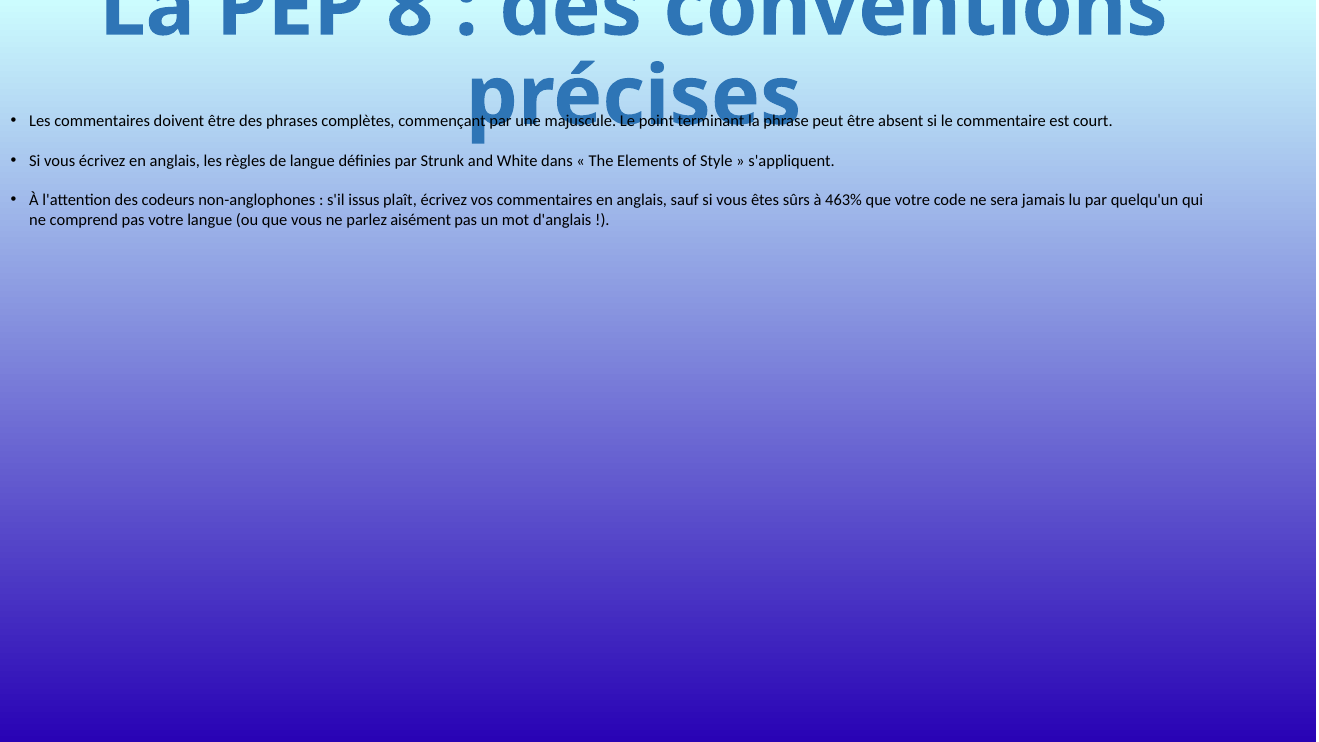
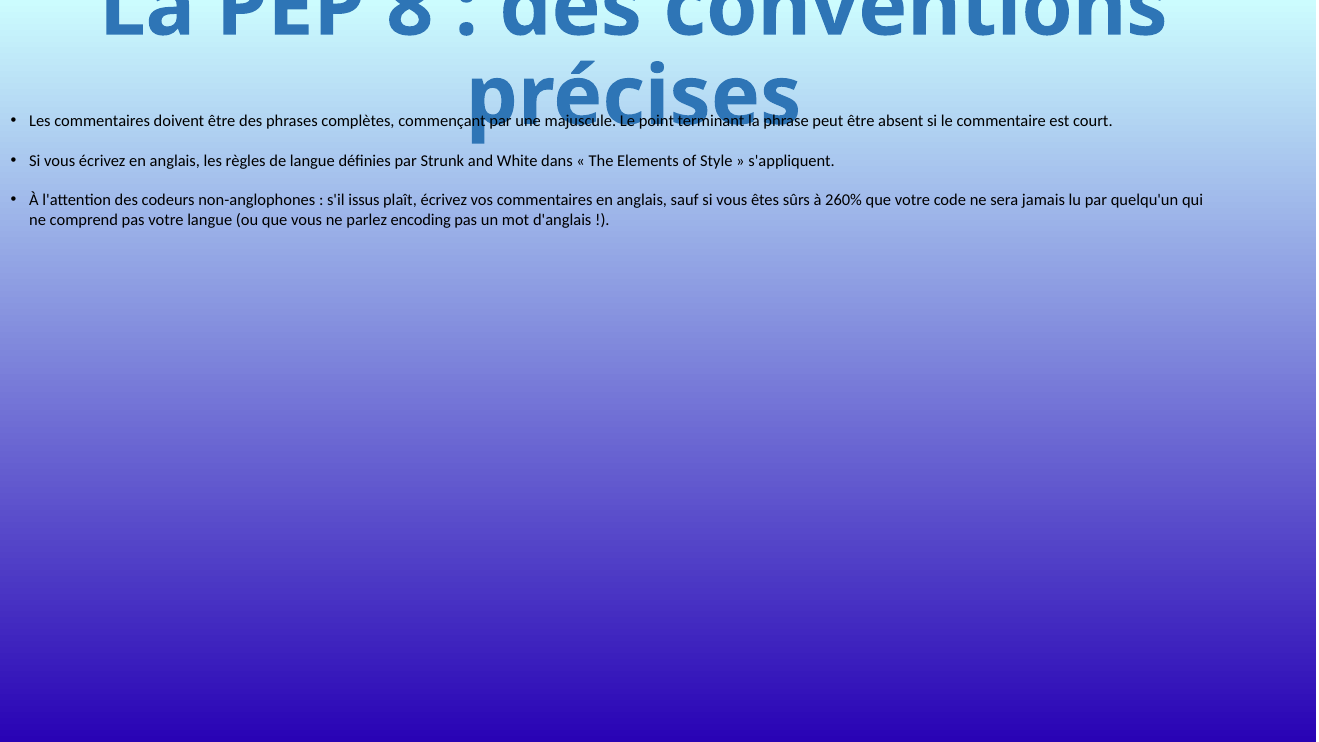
463%: 463% -> 260%
aisément: aisément -> encoding
